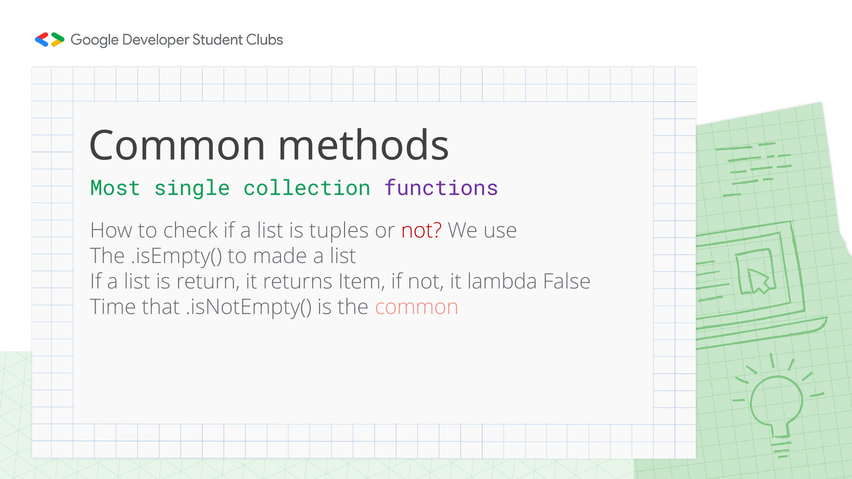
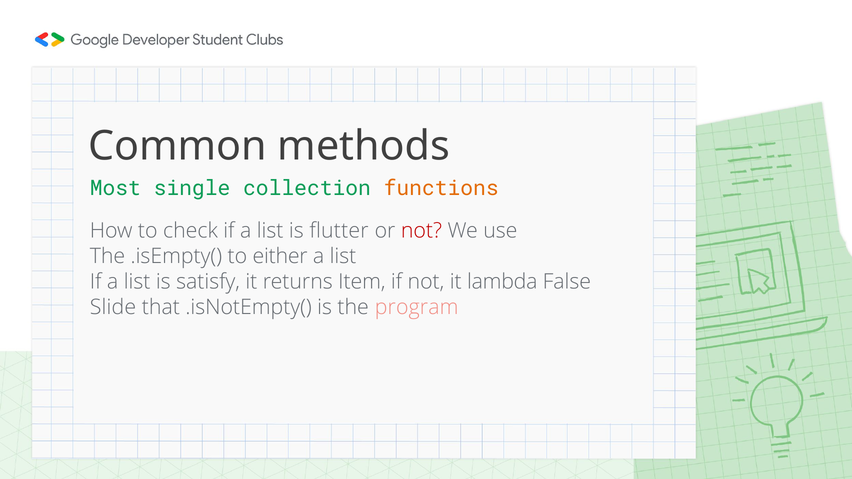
functions colour: purple -> orange
tuples: tuples -> flutter
made: made -> either
return: return -> satisfy
Time: Time -> Slide
the common: common -> program
